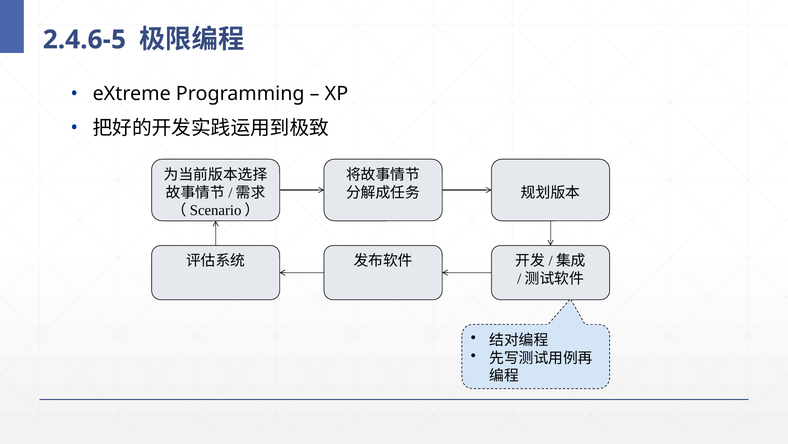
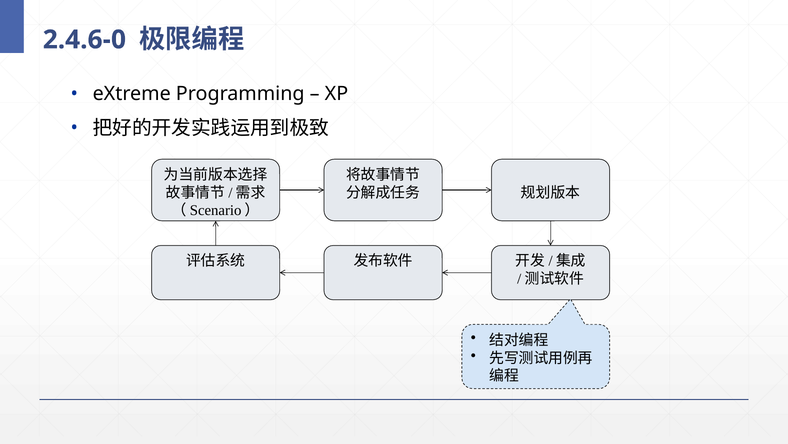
2.4.6-5: 2.4.6-5 -> 2.4.6-0
